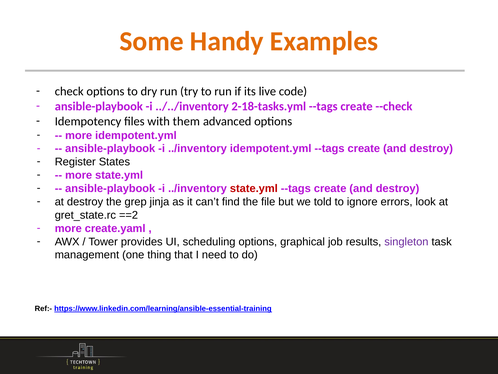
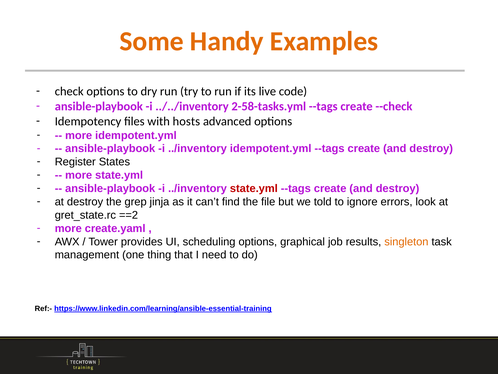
2-18-tasks.yml: 2-18-tasks.yml -> 2-58-tasks.yml
them: them -> hosts
singleton colour: purple -> orange
